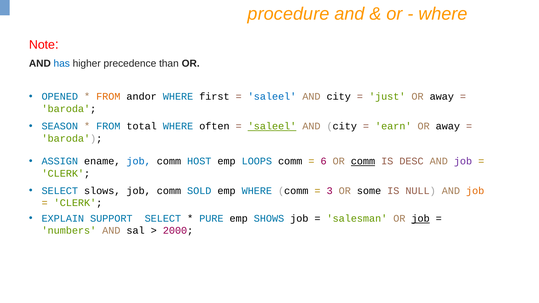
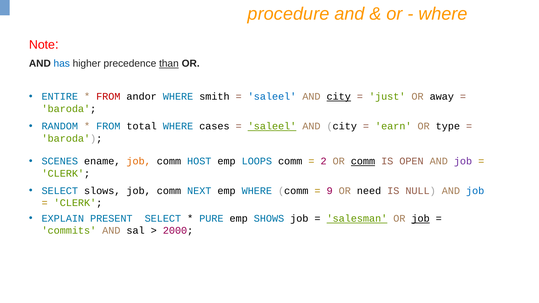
than underline: none -> present
OPENED: OPENED -> ENTIRE
FROM at (108, 97) colour: orange -> red
first: first -> smith
city at (339, 97) underline: none -> present
SEASON: SEASON -> RANDOM
often: often -> cases
away at (448, 126): away -> type
ASSIGN: ASSIGN -> SCENES
job at (139, 161) colour: blue -> orange
6: 6 -> 2
DESC: DESC -> OPEN
SOLD: SOLD -> NEXT
3: 3 -> 9
some: some -> need
job at (475, 191) colour: orange -> blue
SUPPORT: SUPPORT -> PRESENT
salesman underline: none -> present
numbers: numbers -> commits
